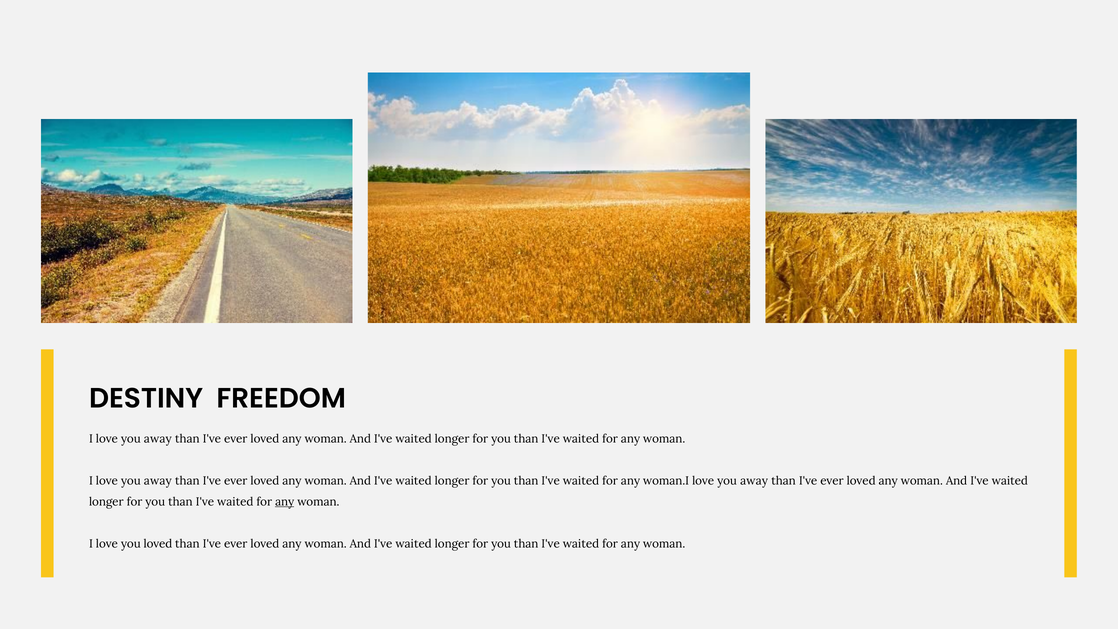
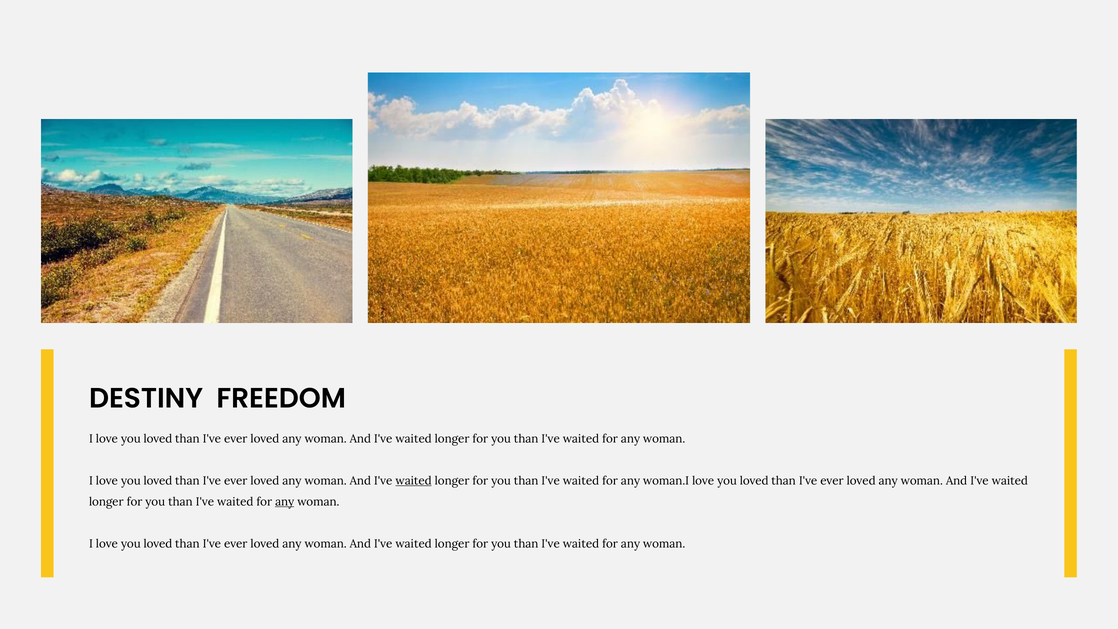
away at (158, 439): away -> loved
away at (158, 481): away -> loved
waited at (414, 481) underline: none -> present
woman.I love you away: away -> loved
